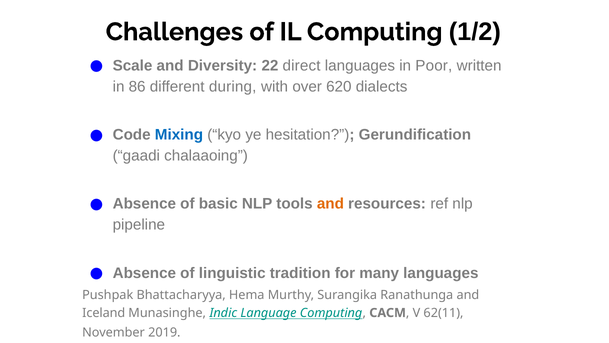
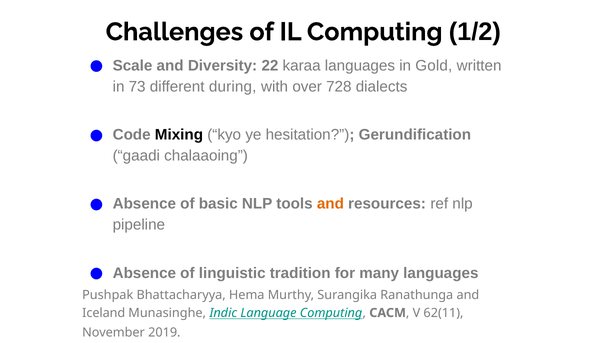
direct: direct -> karaa
Poor: Poor -> Gold
86: 86 -> 73
620: 620 -> 728
Mixing colour: blue -> black
